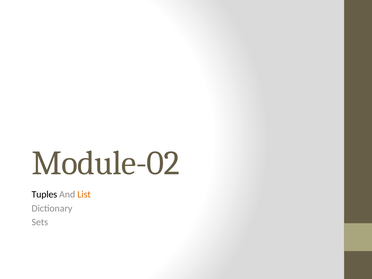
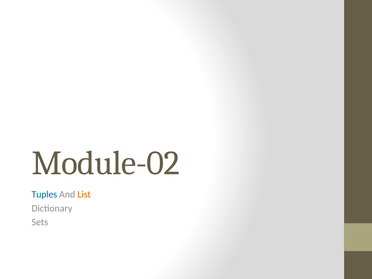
Tuples colour: black -> blue
